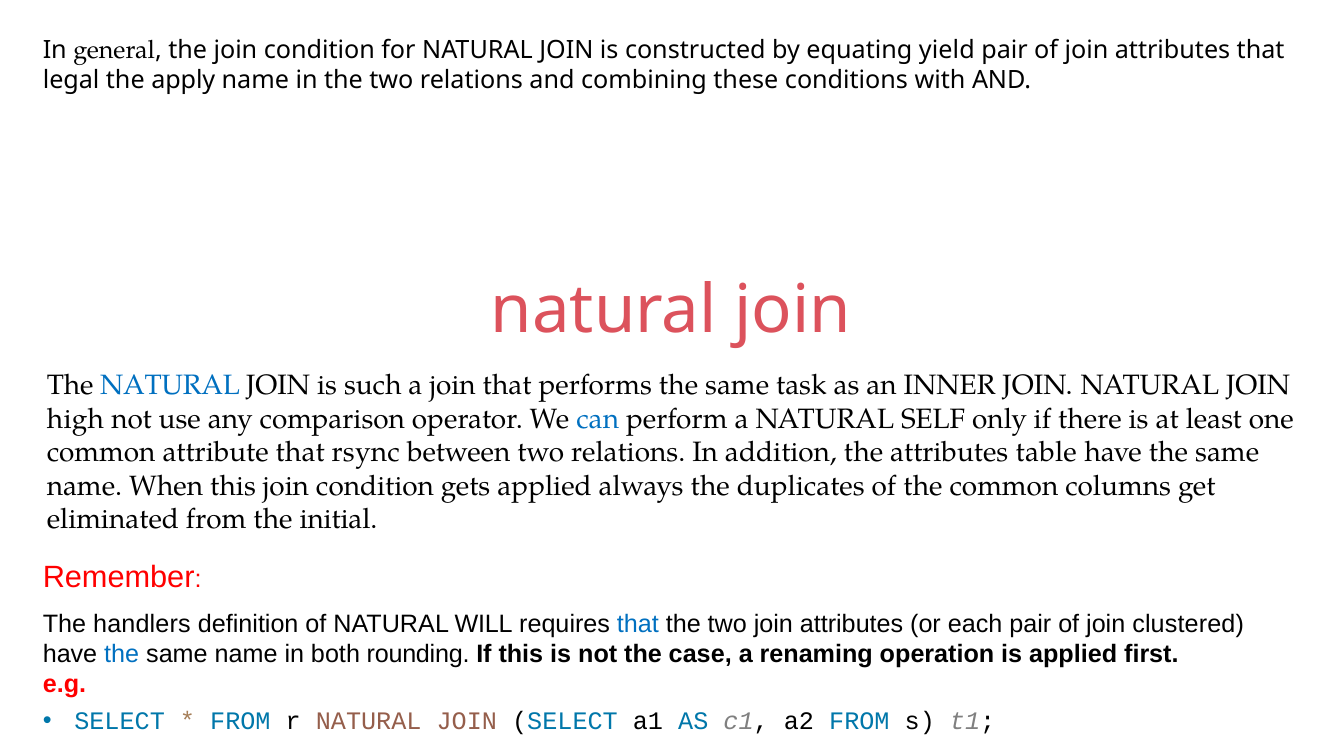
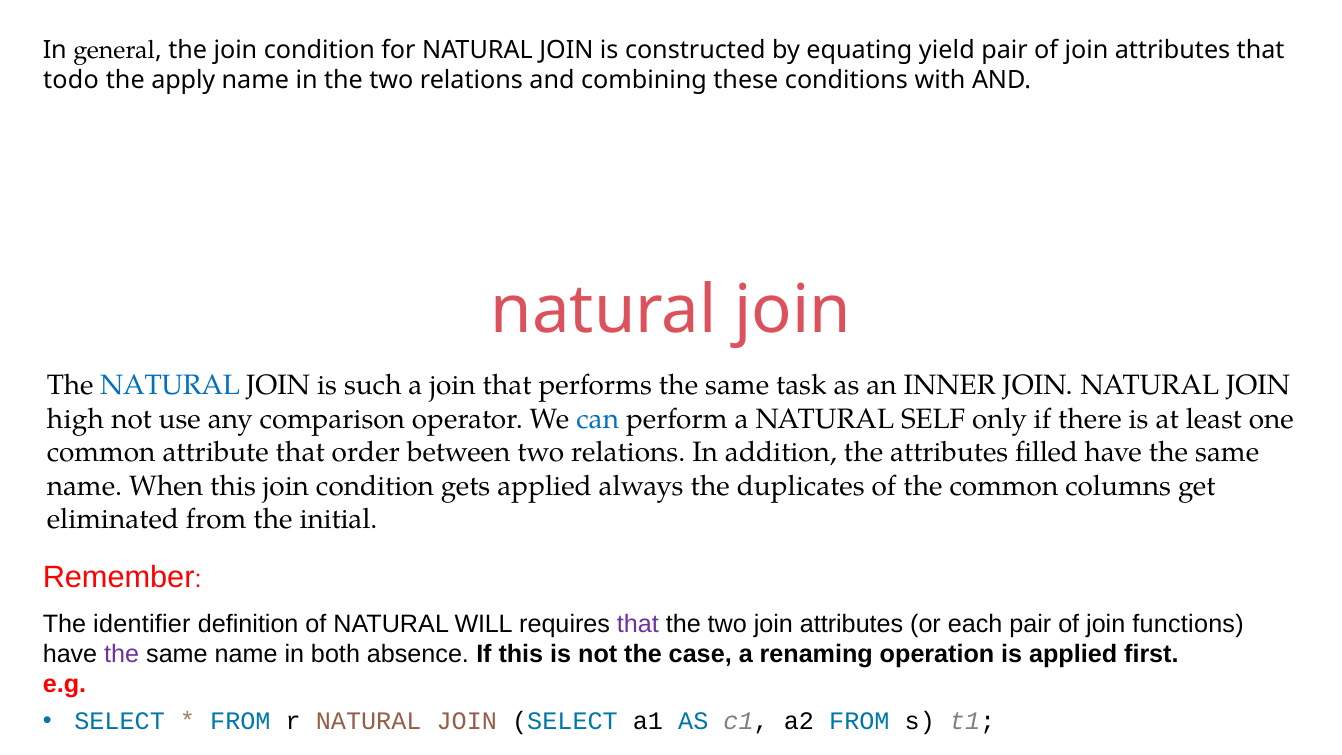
legal: legal -> todo
rsync: rsync -> order
table: table -> filled
handlers: handlers -> identifier
that at (638, 624) colour: blue -> purple
clustered: clustered -> functions
the at (122, 654) colour: blue -> purple
rounding: rounding -> absence
